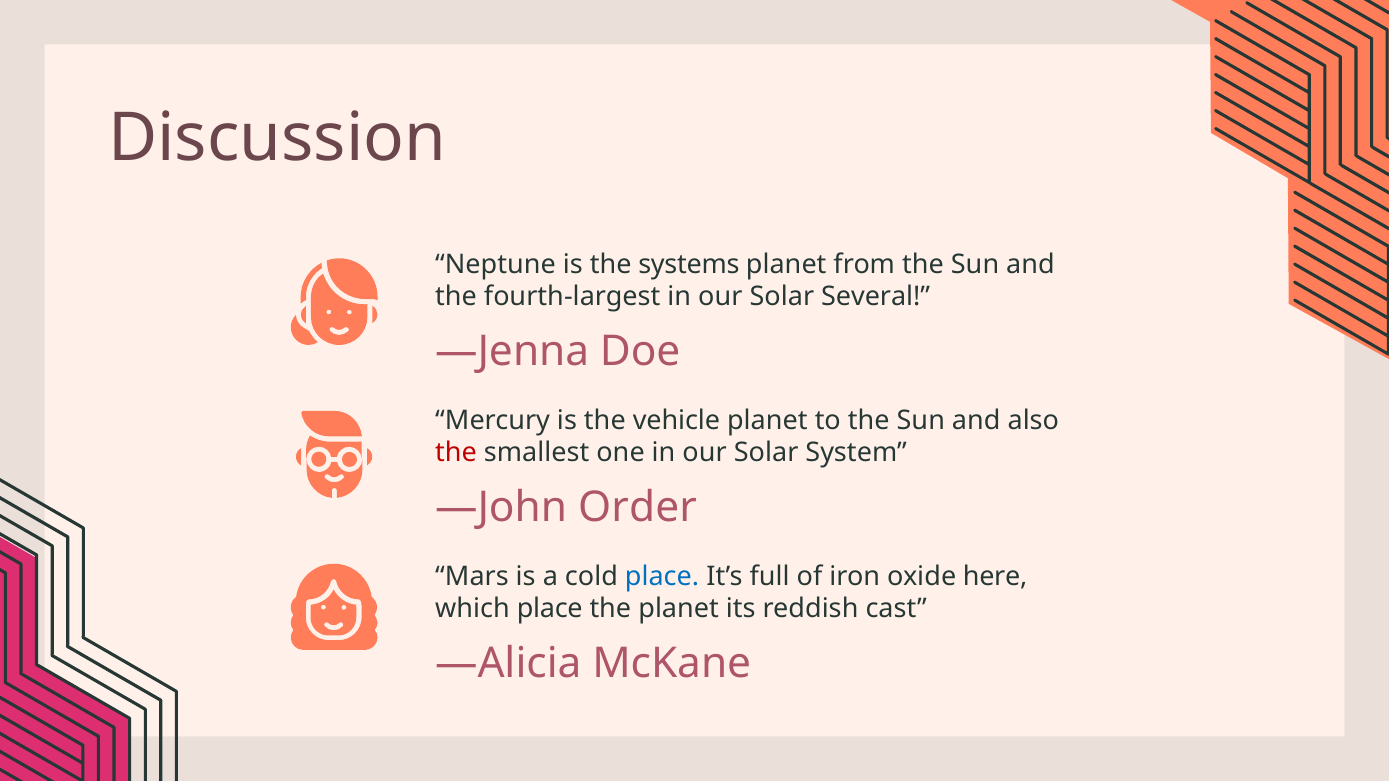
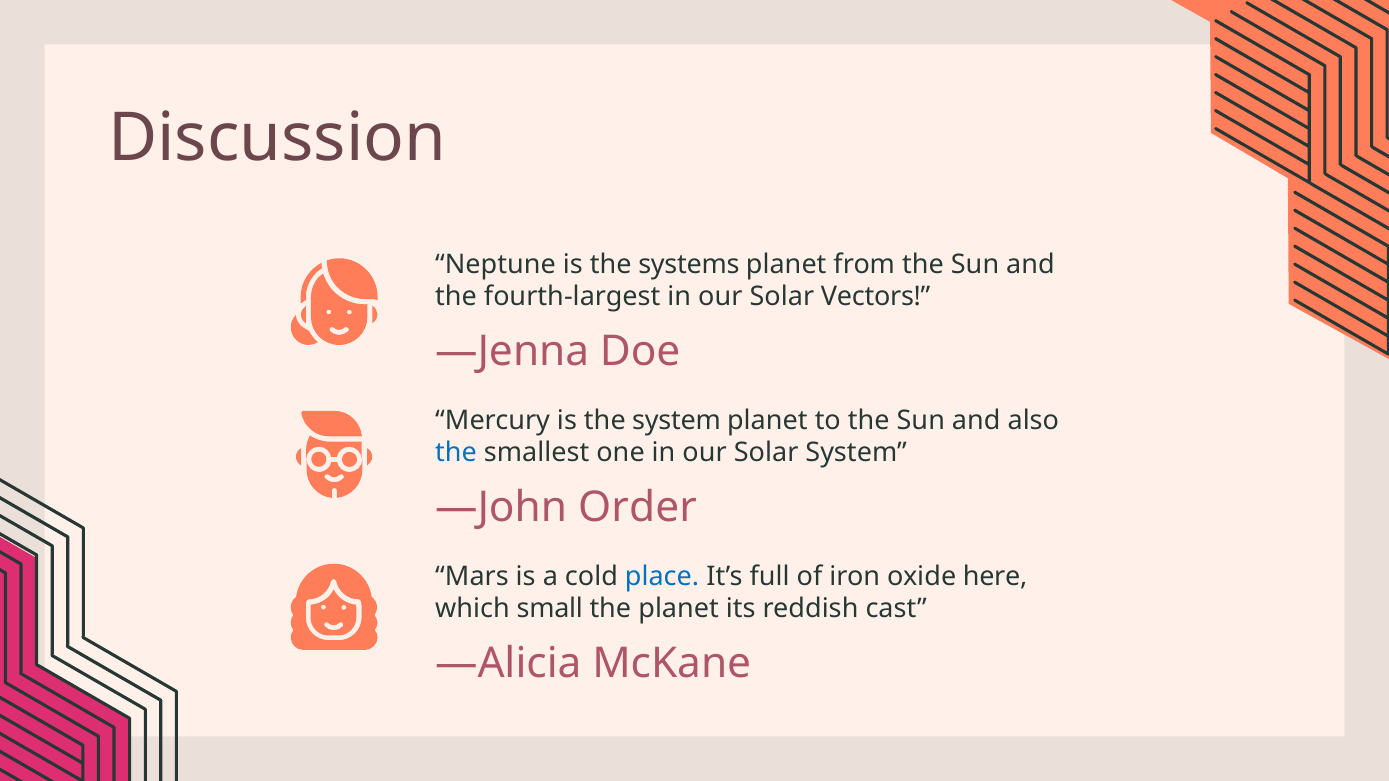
Several: Several -> Vectors
the vehicle: vehicle -> system
the at (456, 453) colour: red -> blue
which place: place -> small
